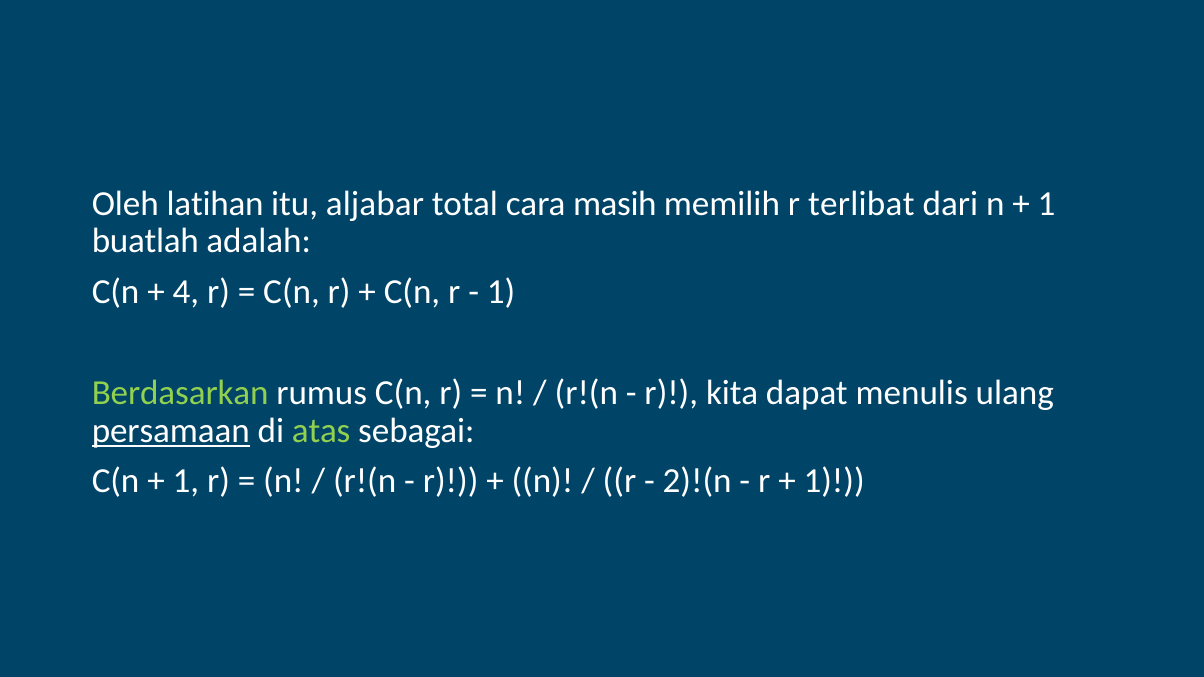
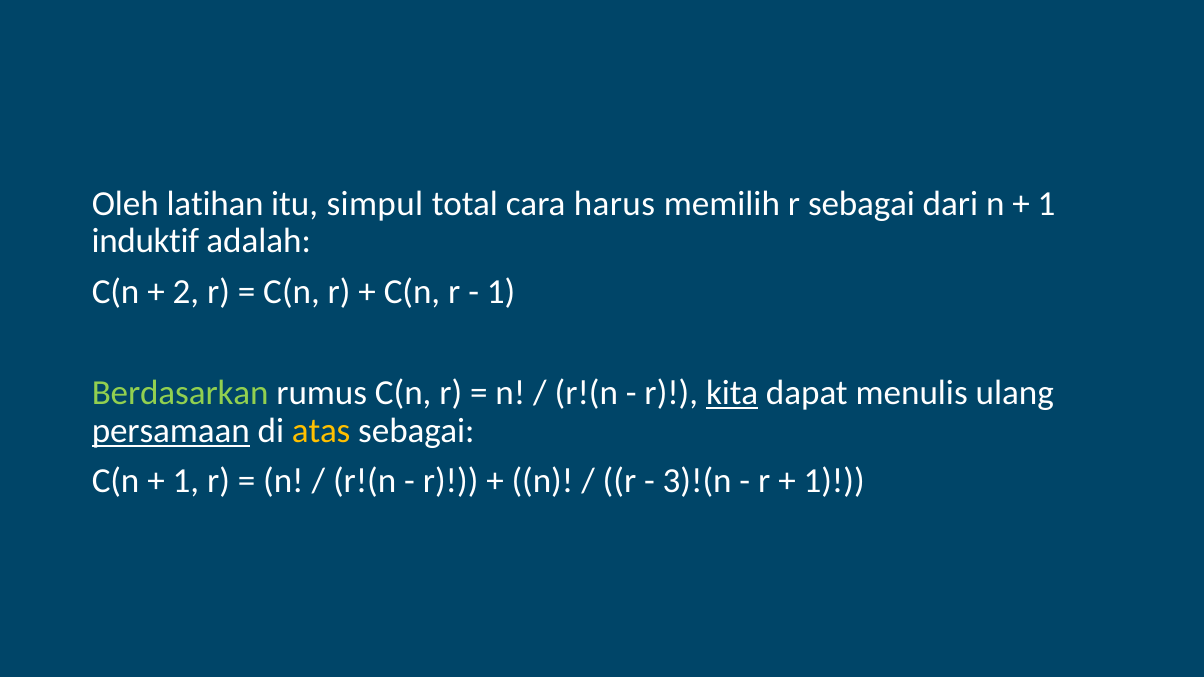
aljabar: aljabar -> simpul
masih: masih -> harus
r terlibat: terlibat -> sebagai
buatlah: buatlah -> induktif
4: 4 -> 2
kita underline: none -> present
atas colour: light green -> yellow
2)!(n: 2)!(n -> 3)!(n
